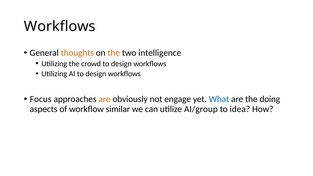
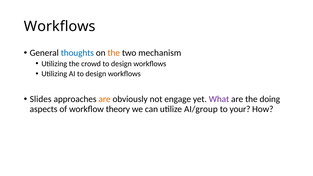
thoughts colour: orange -> blue
intelligence: intelligence -> mechanism
Focus: Focus -> Slides
What colour: blue -> purple
similar: similar -> theory
idea: idea -> your
